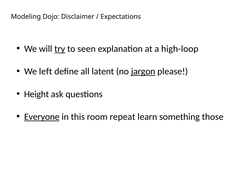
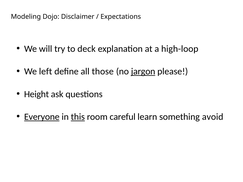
try underline: present -> none
seen: seen -> deck
latent: latent -> those
this underline: none -> present
repeat: repeat -> careful
those: those -> avoid
